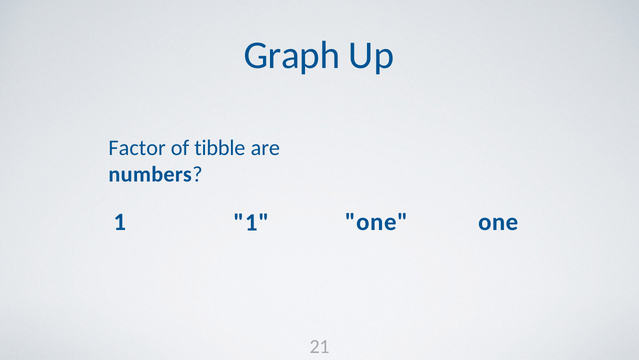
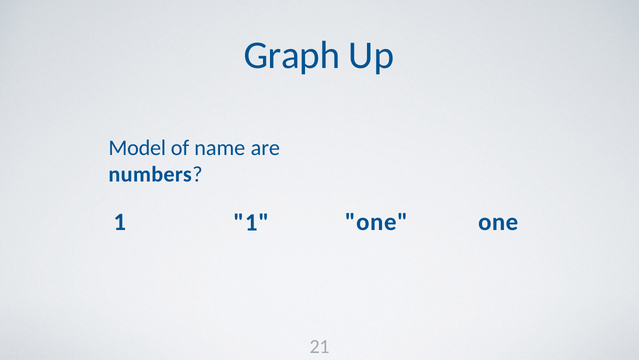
Factor: Factor -> Model
tibble: tibble -> name
